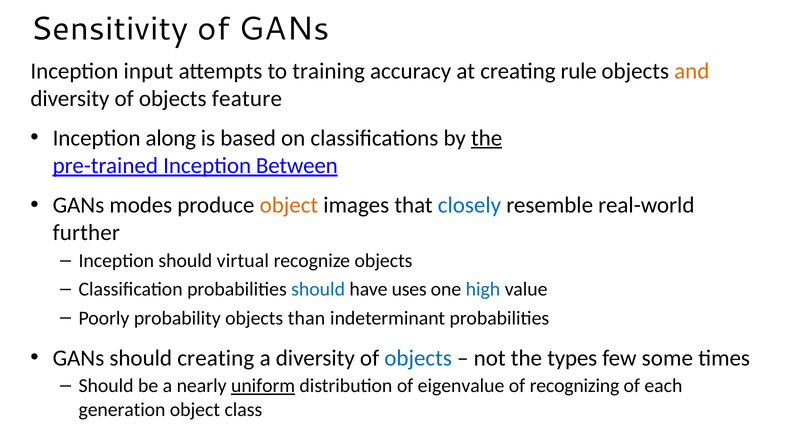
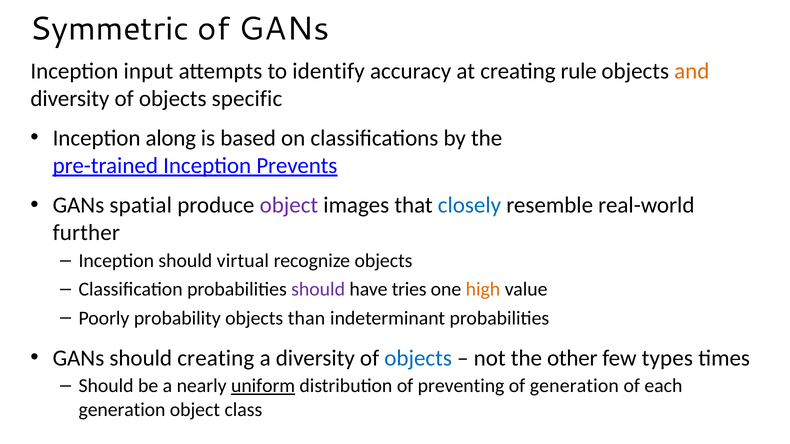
Sensitivity: Sensitivity -> Symmetric
training: training -> identify
feature: feature -> specific
the at (487, 138) underline: present -> none
Between: Between -> Prevents
modes: modes -> spatial
object at (289, 205) colour: orange -> purple
should at (318, 290) colour: blue -> purple
uses: uses -> tries
high colour: blue -> orange
types: types -> other
some: some -> types
eigenvalue: eigenvalue -> preventing
of recognizing: recognizing -> generation
